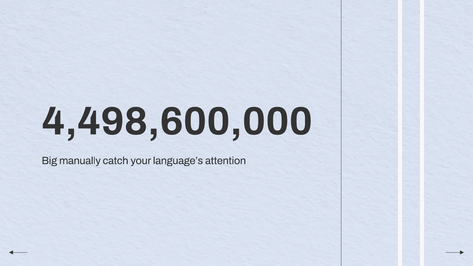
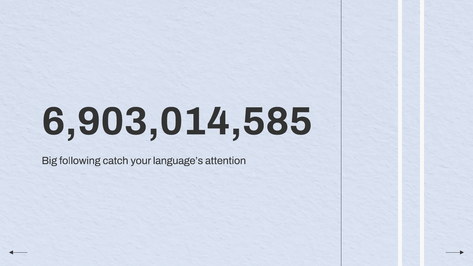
4,498,600,000: 4,498,600,000 -> 6,903,014,585
manually: manually -> following
